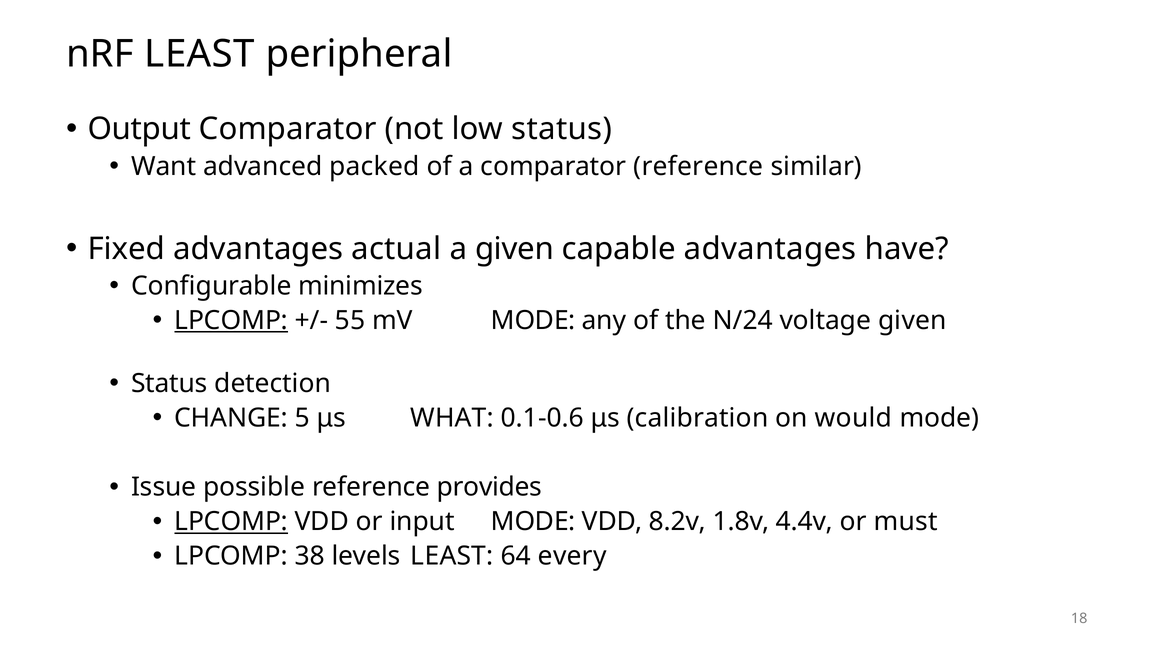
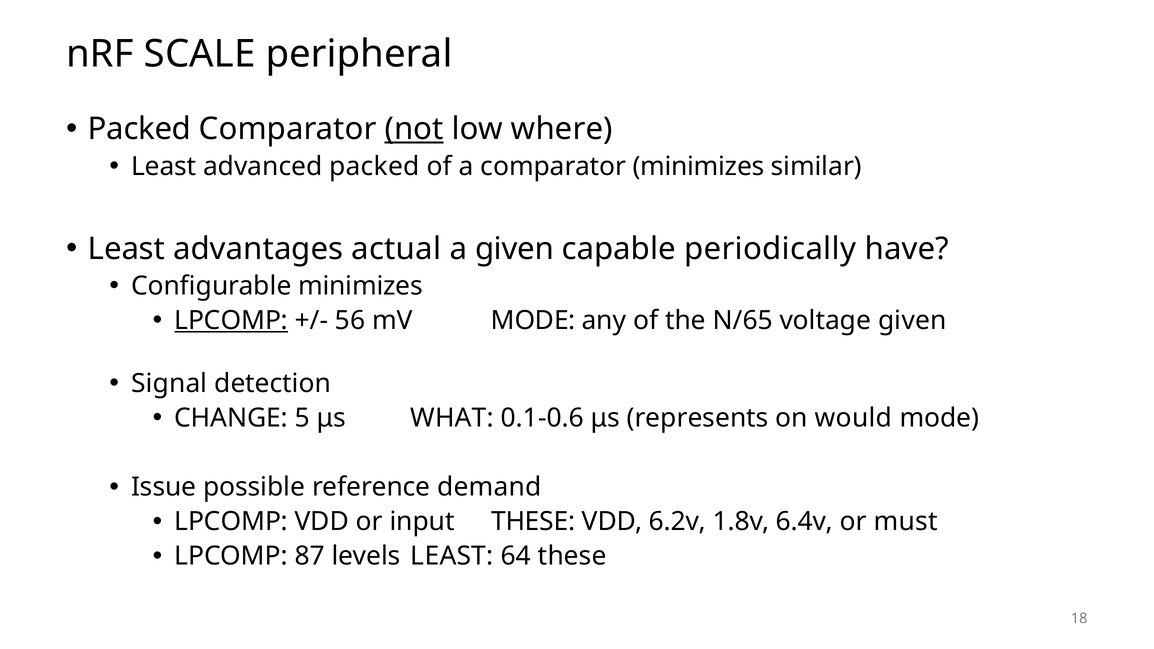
nRF LEAST: LEAST -> SCALE
Output at (139, 129): Output -> Packed
not underline: none -> present
low status: status -> where
Want at (164, 166): Want -> Least
comparator reference: reference -> minimizes
Fixed at (126, 249): Fixed -> Least
capable advantages: advantages -> periodically
55: 55 -> 56
N/24: N/24 -> N/65
Status at (169, 384): Status -> Signal
calibration: calibration -> represents
provides: provides -> demand
LPCOMP at (231, 522) underline: present -> none
input MODE: MODE -> THESE
8.2v: 8.2v -> 6.2v
4.4v: 4.4v -> 6.4v
38: 38 -> 87
64 every: every -> these
